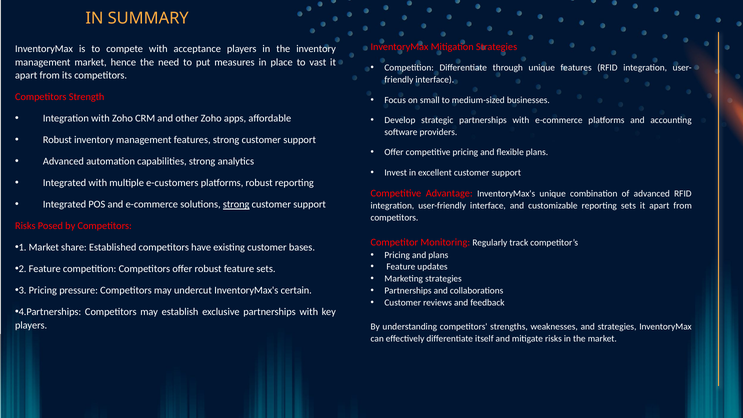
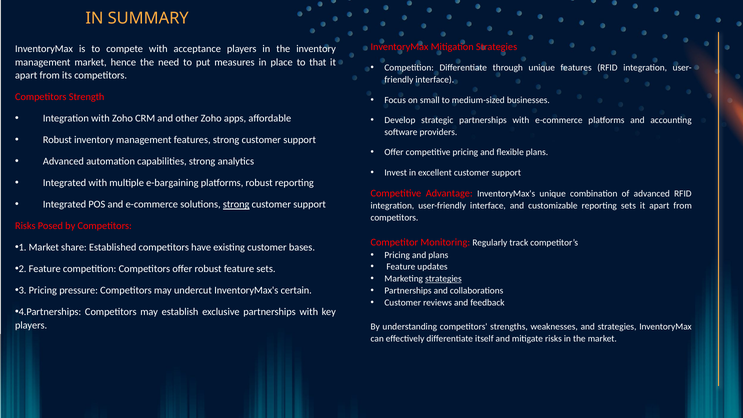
vast: vast -> that
e-customers: e-customers -> e-bargaining
strategies at (443, 279) underline: none -> present
